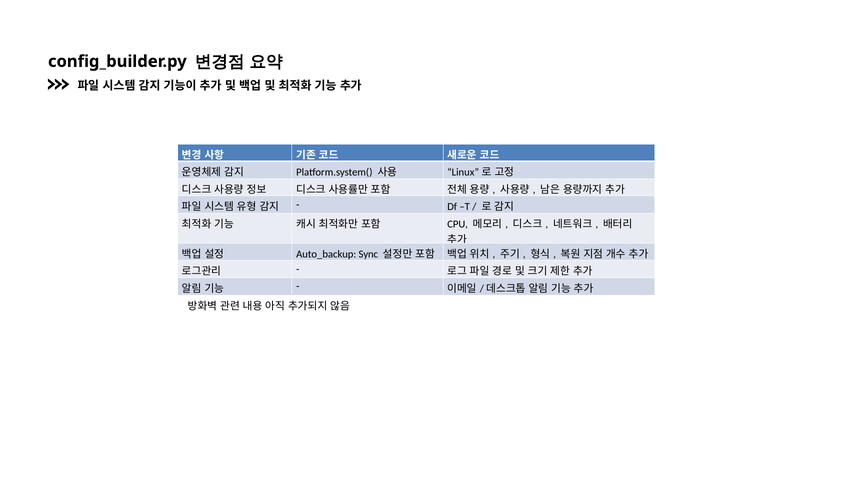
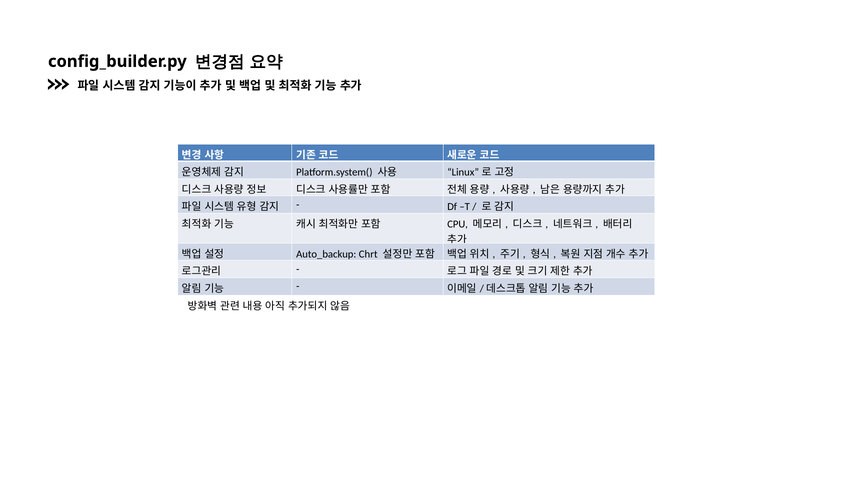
Sync: Sync -> Chrt
